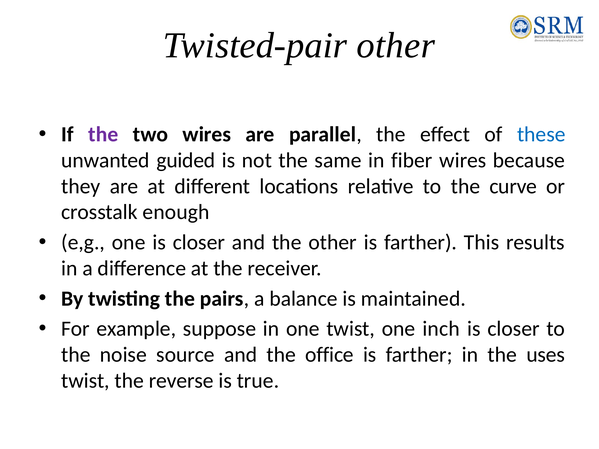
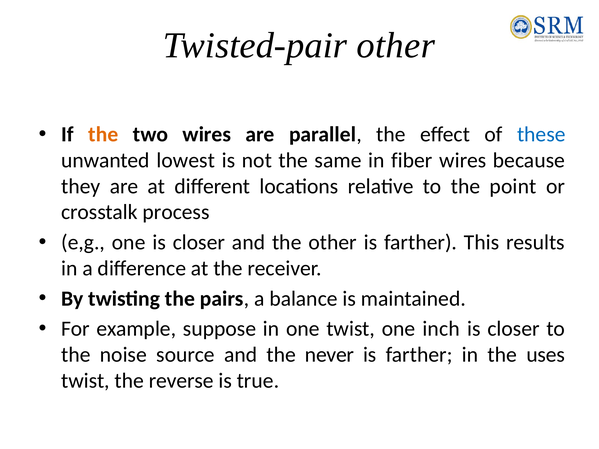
the at (103, 134) colour: purple -> orange
guided: guided -> lowest
curve: curve -> point
enough: enough -> process
office: office -> never
